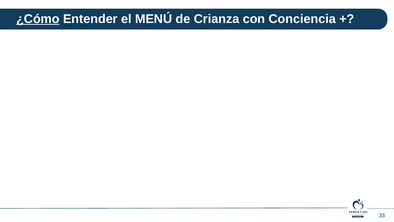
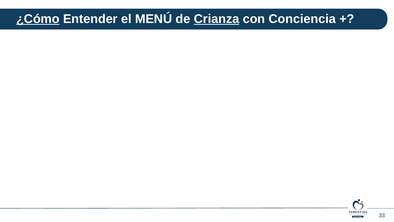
Crianza underline: none -> present
